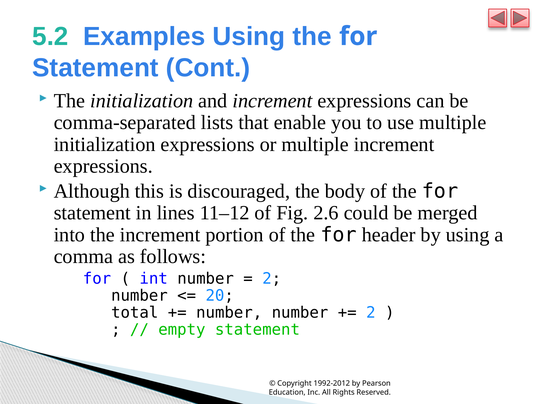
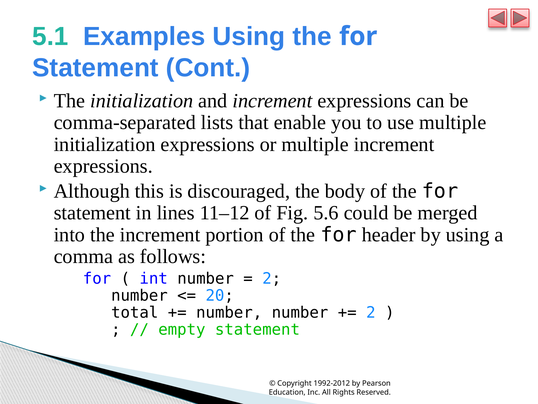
5.2: 5.2 -> 5.1
2.6: 2.6 -> 5.6
